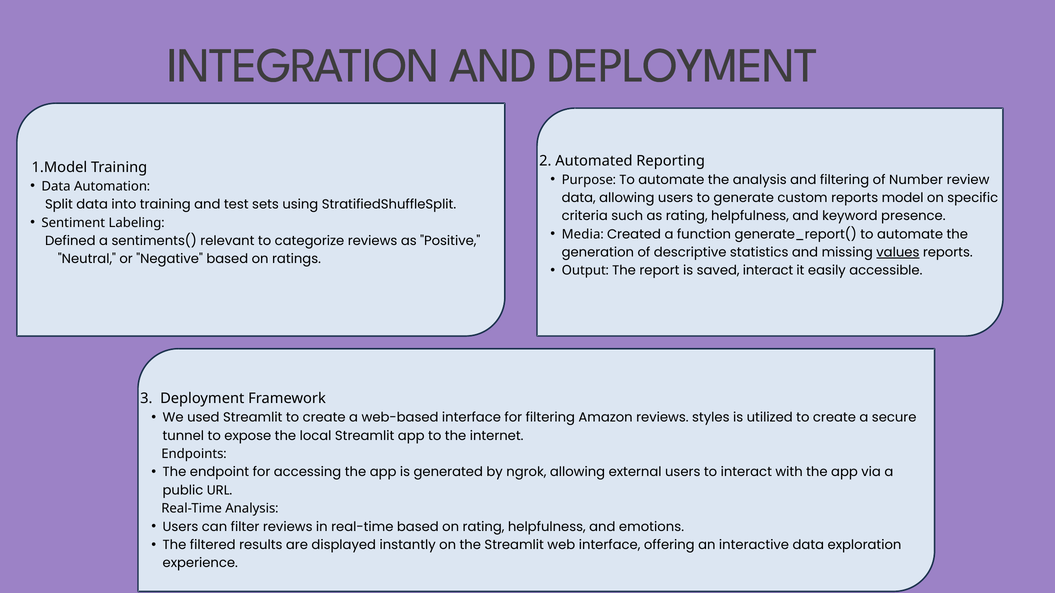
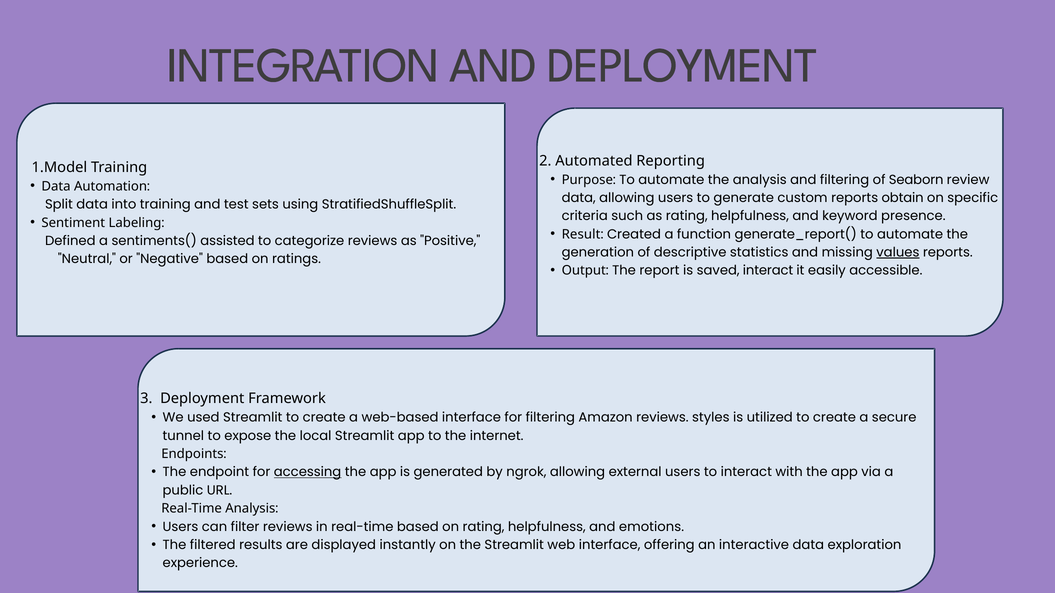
Number: Number -> Seaborn
model: model -> obtain
Media: Media -> Result
relevant: relevant -> assisted
accessing underline: none -> present
